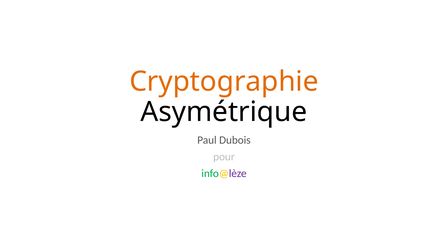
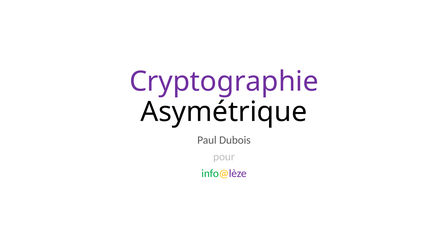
Cryptographie colour: orange -> purple
